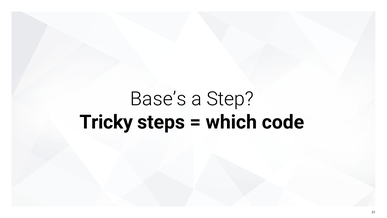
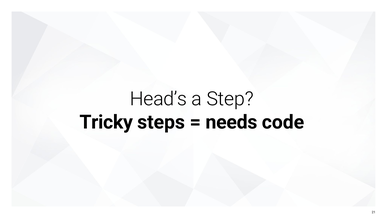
Base’s: Base’s -> Head’s
which: which -> needs
